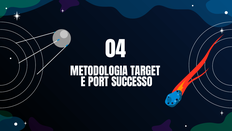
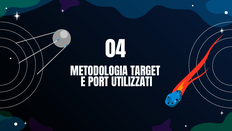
SUCCESSO: SUCCESSO -> UTILIZZATI
